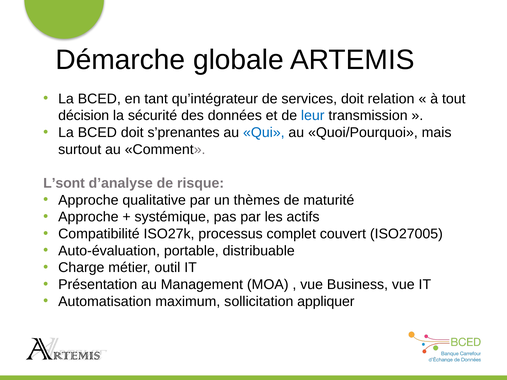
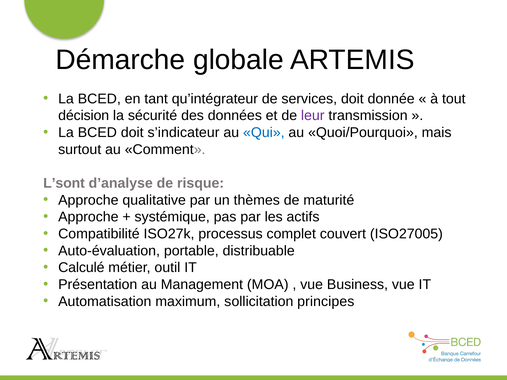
relation: relation -> donnée
leur colour: blue -> purple
s’prenantes: s’prenantes -> s’indicateur
Charge: Charge -> Calculé
appliquer: appliquer -> principes
